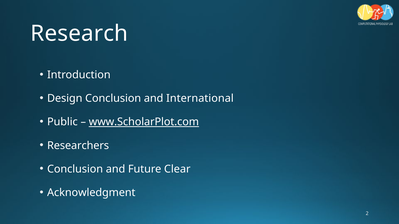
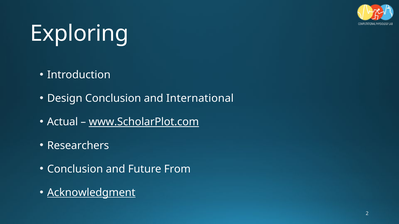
Research: Research -> Exploring
Public: Public -> Actual
Clear: Clear -> From
Acknowledgment underline: none -> present
